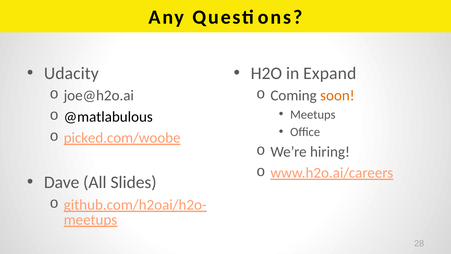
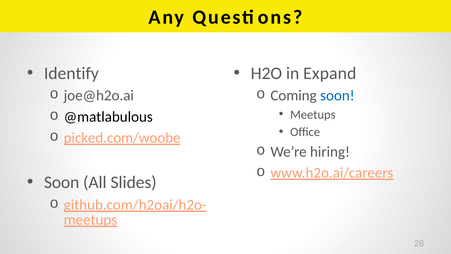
Udacity: Udacity -> Identify
soon at (337, 96) colour: orange -> blue
Dave at (62, 182): Dave -> Soon
